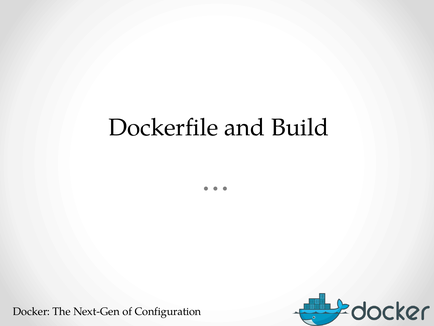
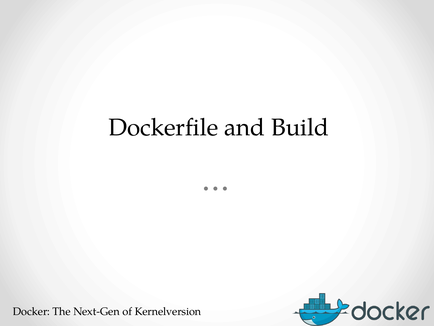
Configuration: Configuration -> Kernelversion
